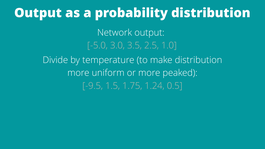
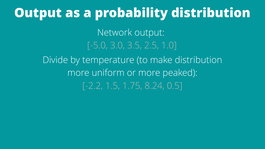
-9.5: -9.5 -> -2.2
1.24: 1.24 -> 8.24
